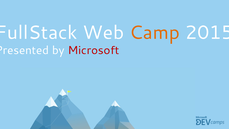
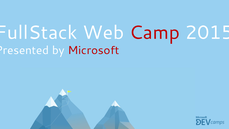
Camp colour: orange -> red
